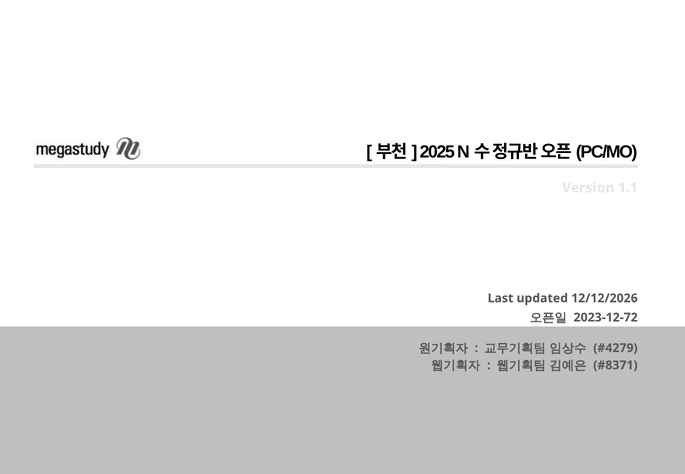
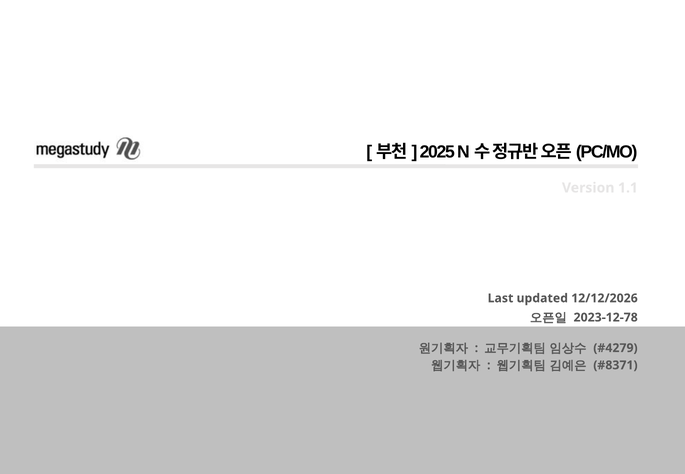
2023-12-72: 2023-12-72 -> 2023-12-78
